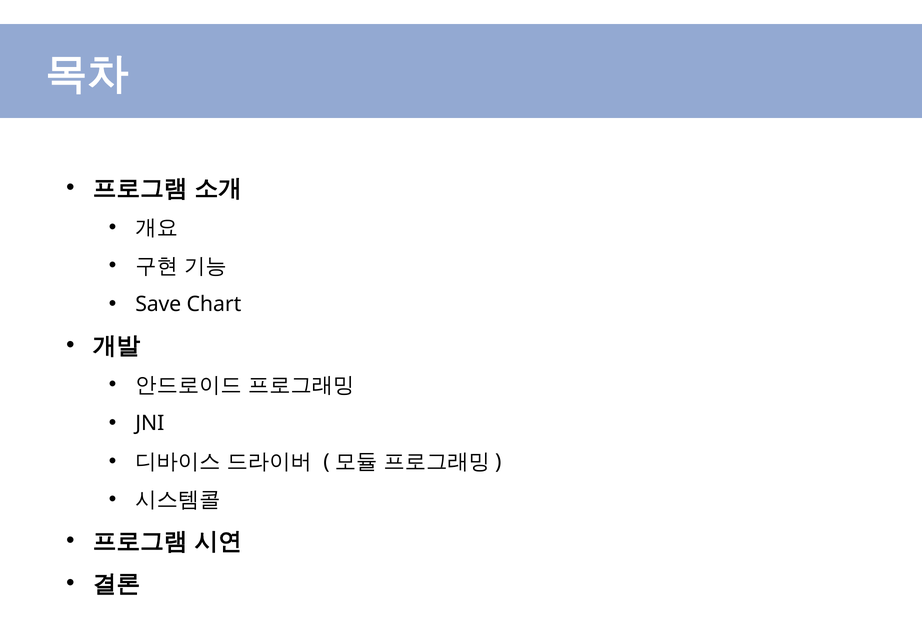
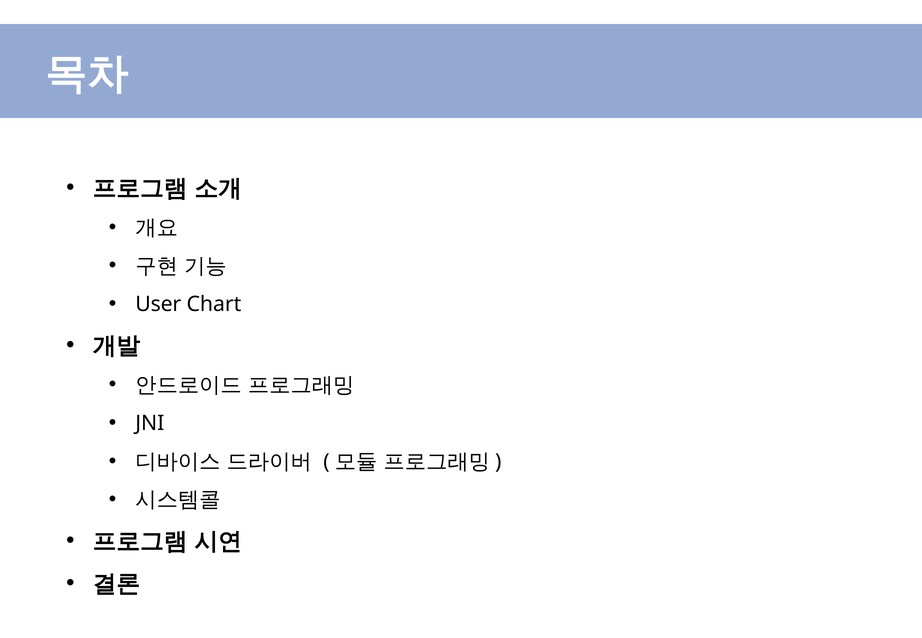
Save: Save -> User
